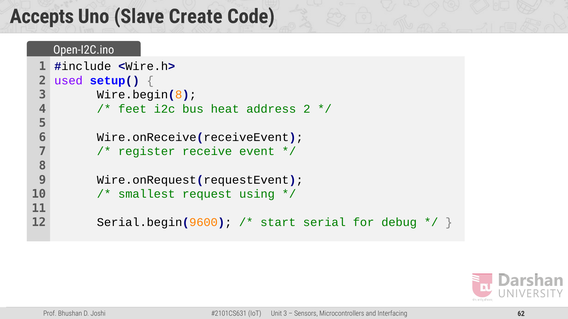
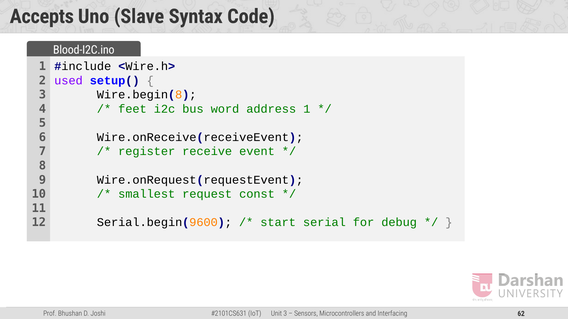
Create: Create -> Syntax
Open-I2C.ino: Open-I2C.ino -> Blood-I2C.ino
heat: heat -> word
address 2: 2 -> 1
using: using -> const
